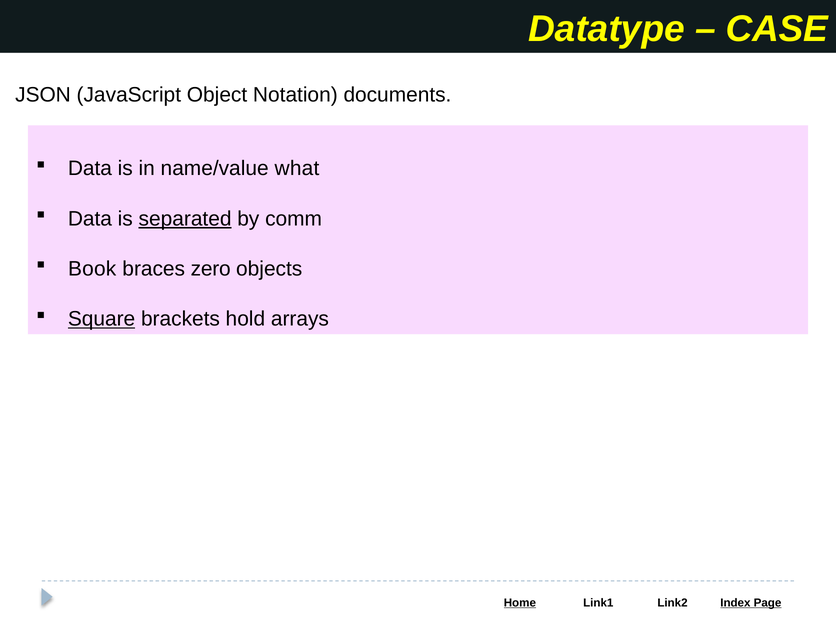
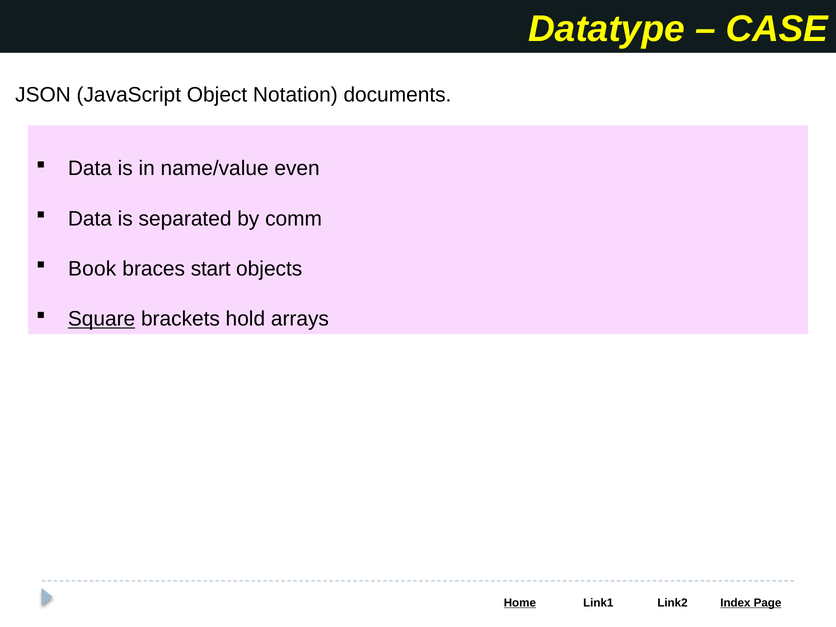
what: what -> even
separated underline: present -> none
zero: zero -> start
